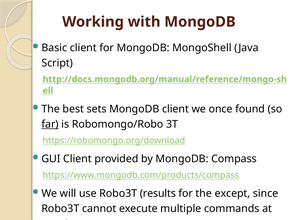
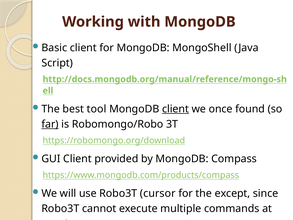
sets: sets -> tool
client at (175, 109) underline: none -> present
results: results -> cursor
